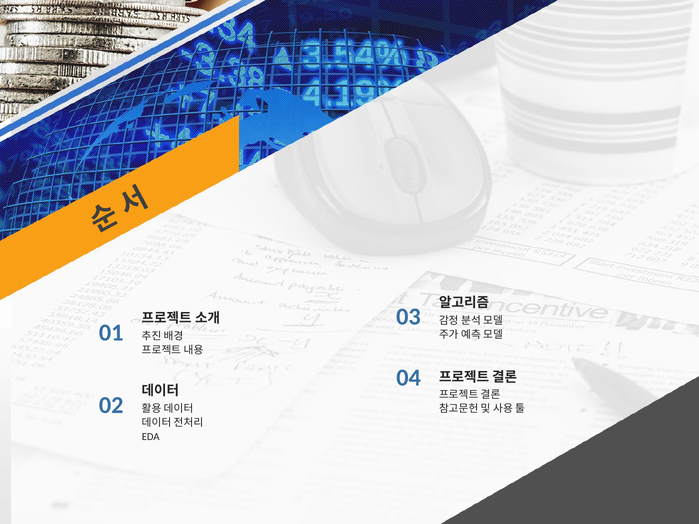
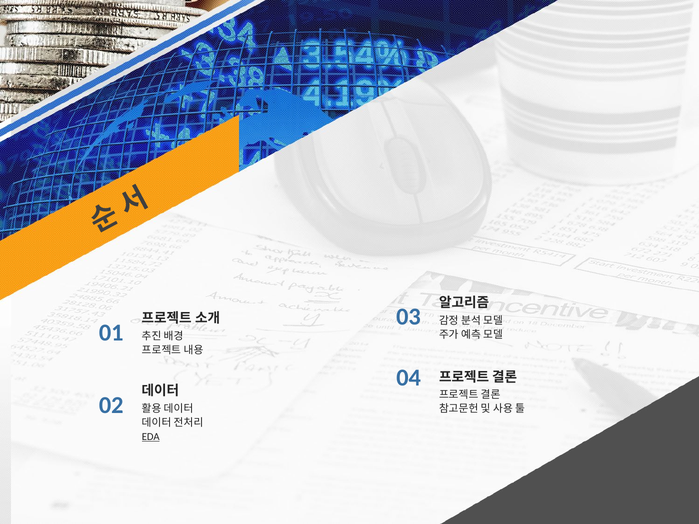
EDA underline: none -> present
